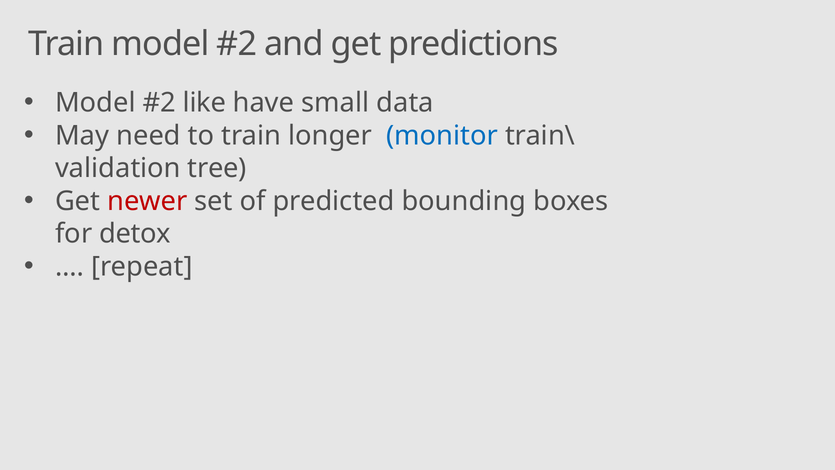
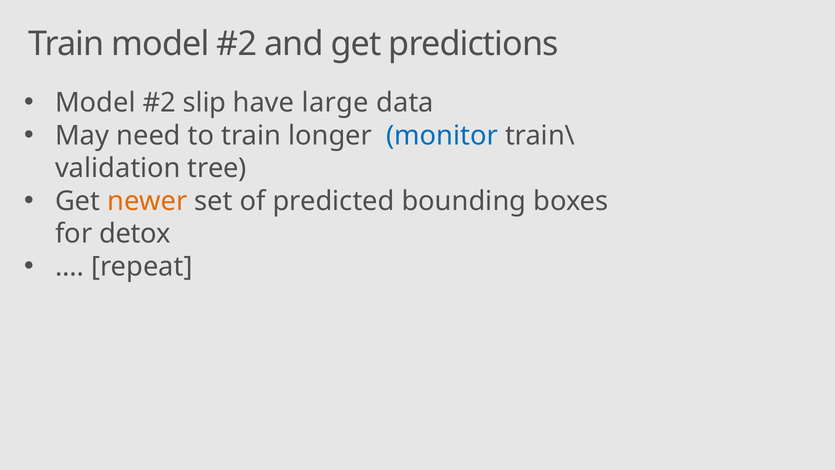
like: like -> slip
small: small -> large
newer colour: red -> orange
